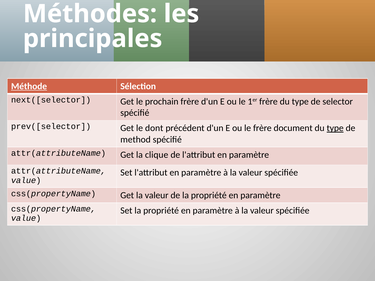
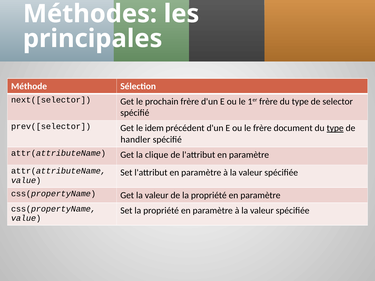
Méthode underline: present -> none
dont: dont -> idem
method: method -> handler
